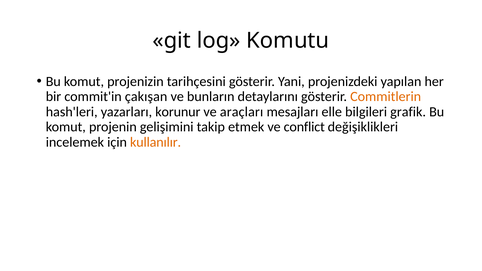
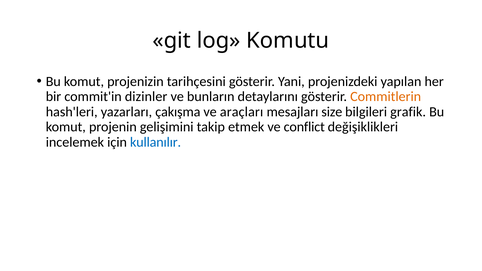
çakışan: çakışan -> dizinler
korunur: korunur -> çakışma
elle: elle -> size
kullanılır colour: orange -> blue
